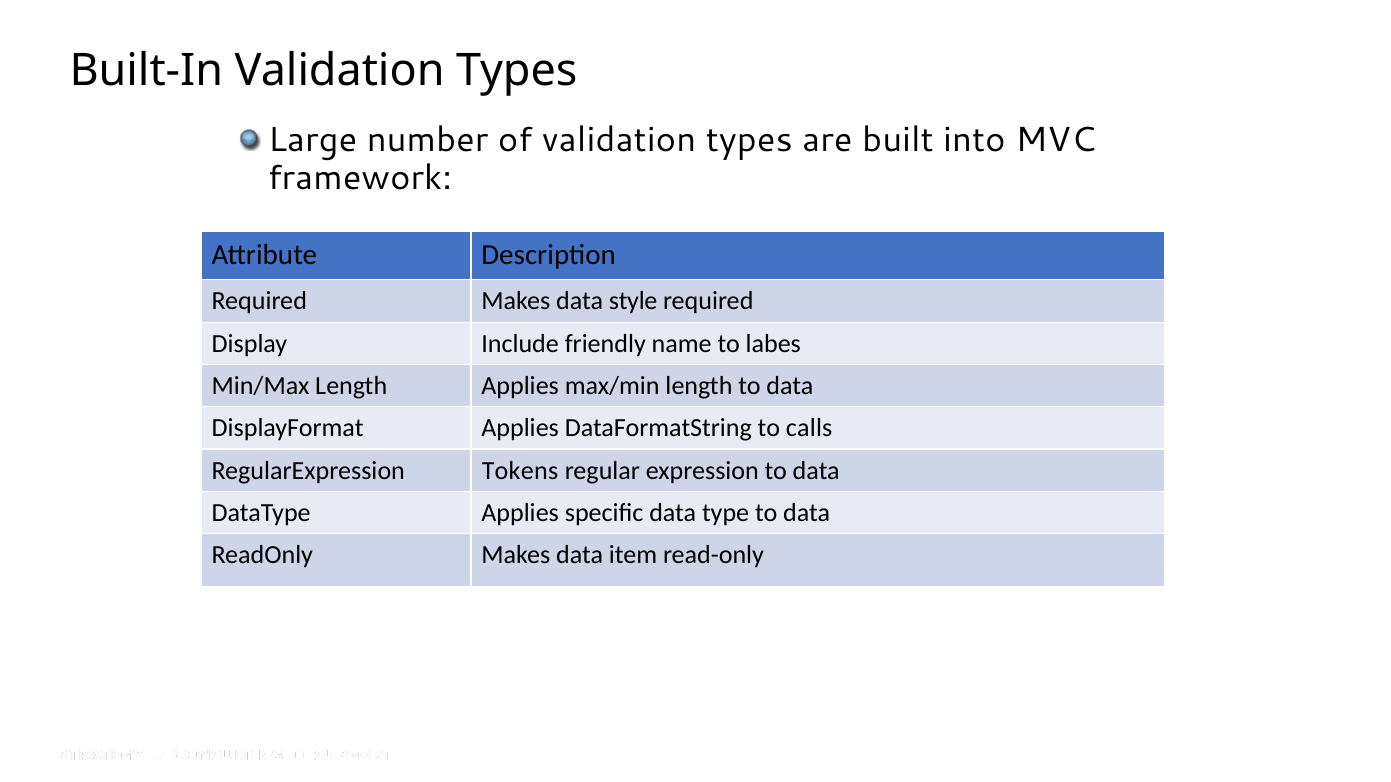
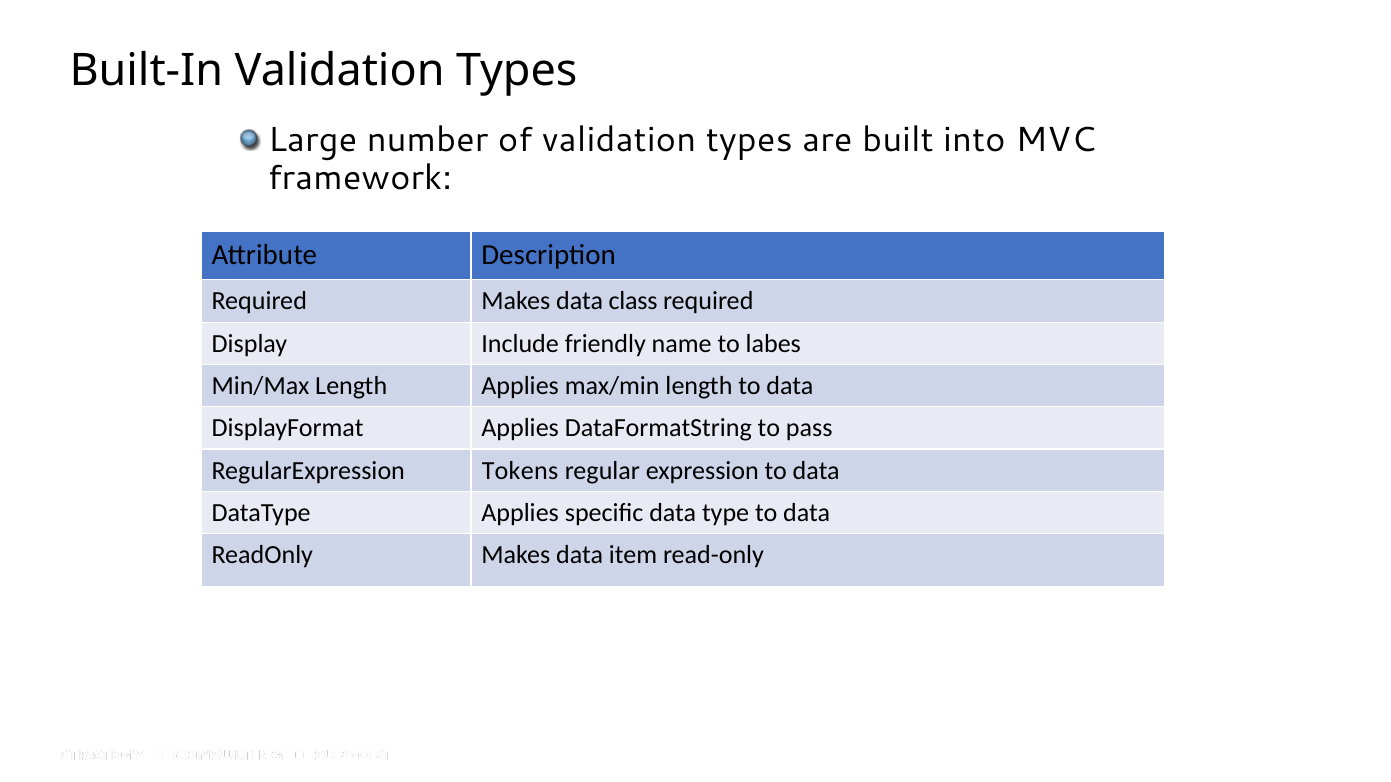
style: style -> class
calls: calls -> pass
